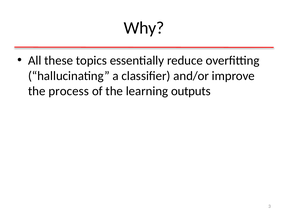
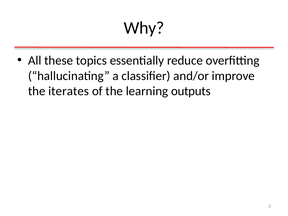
process: process -> iterates
